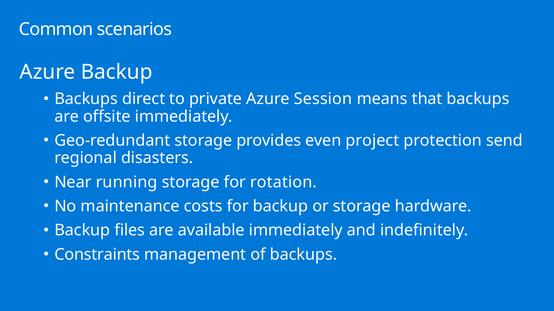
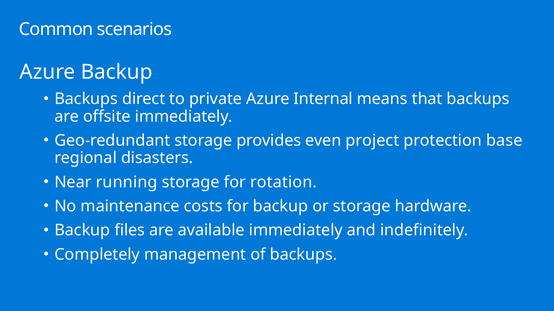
Session: Session -> Internal
send: send -> base
Constraints: Constraints -> Completely
